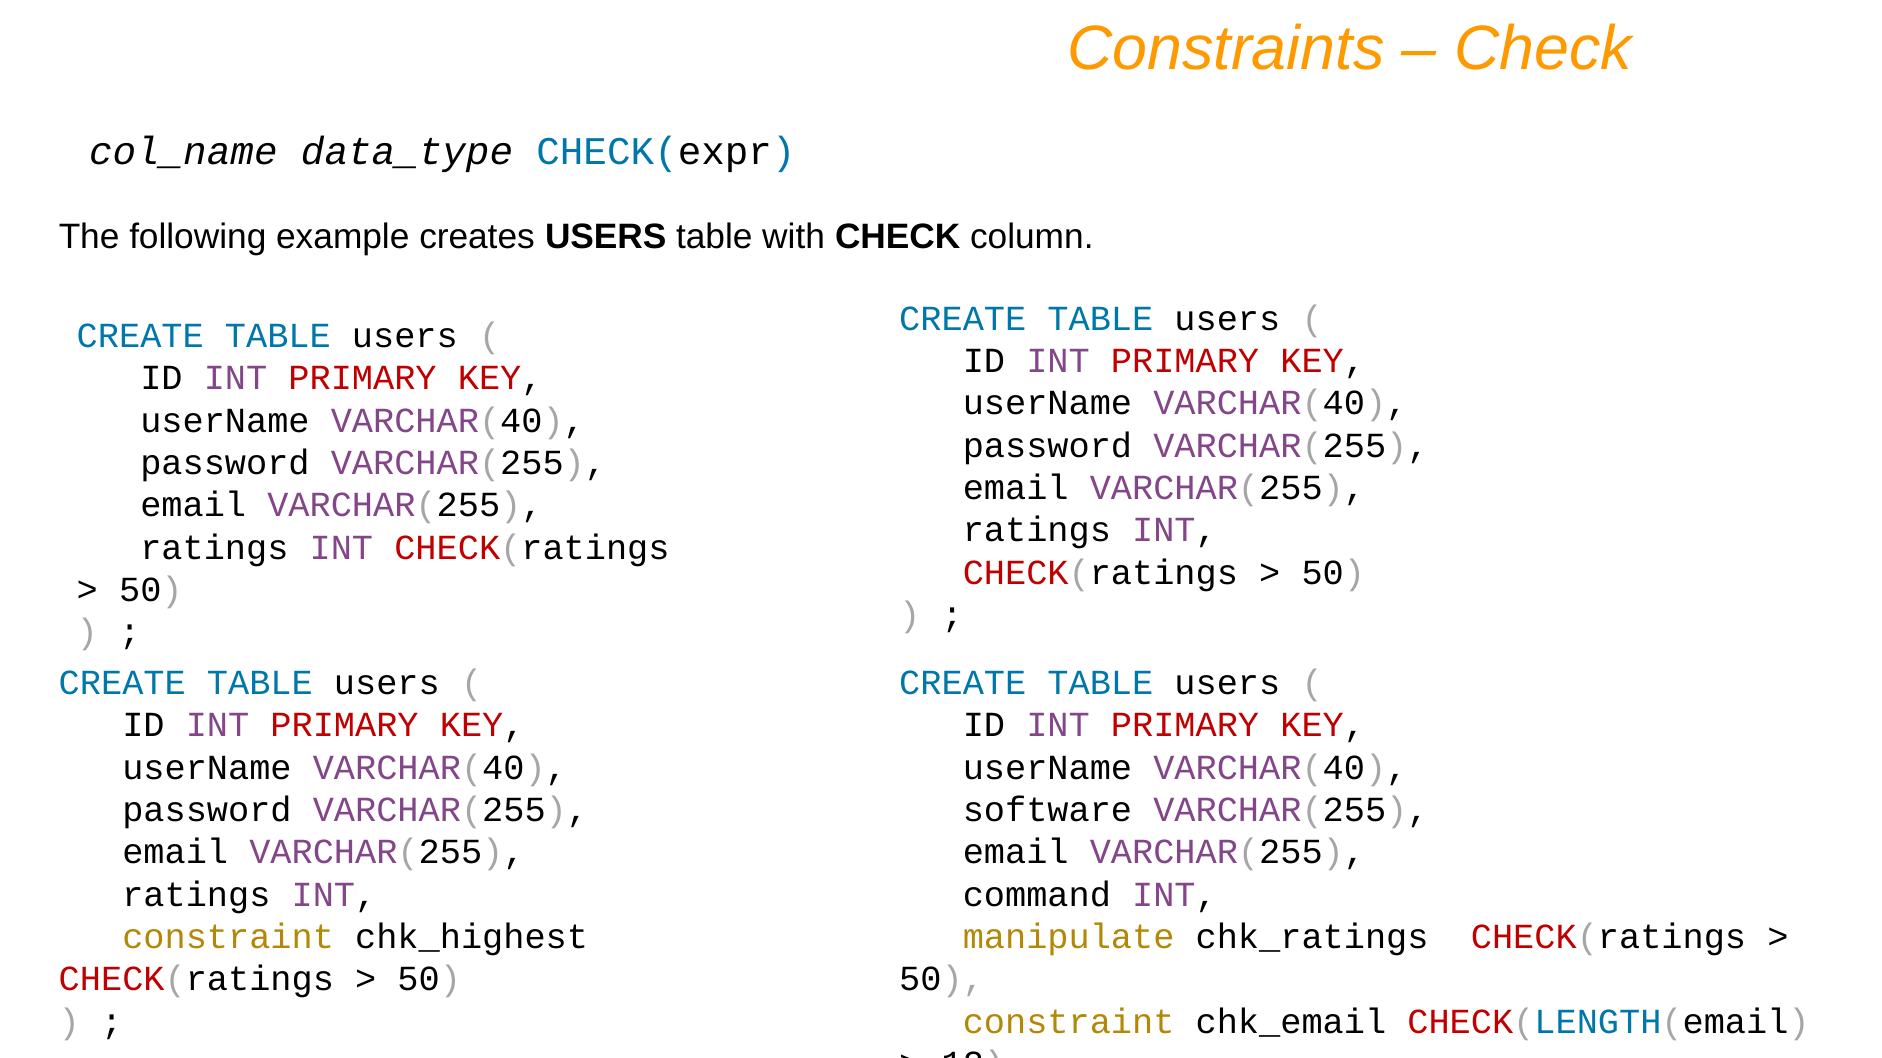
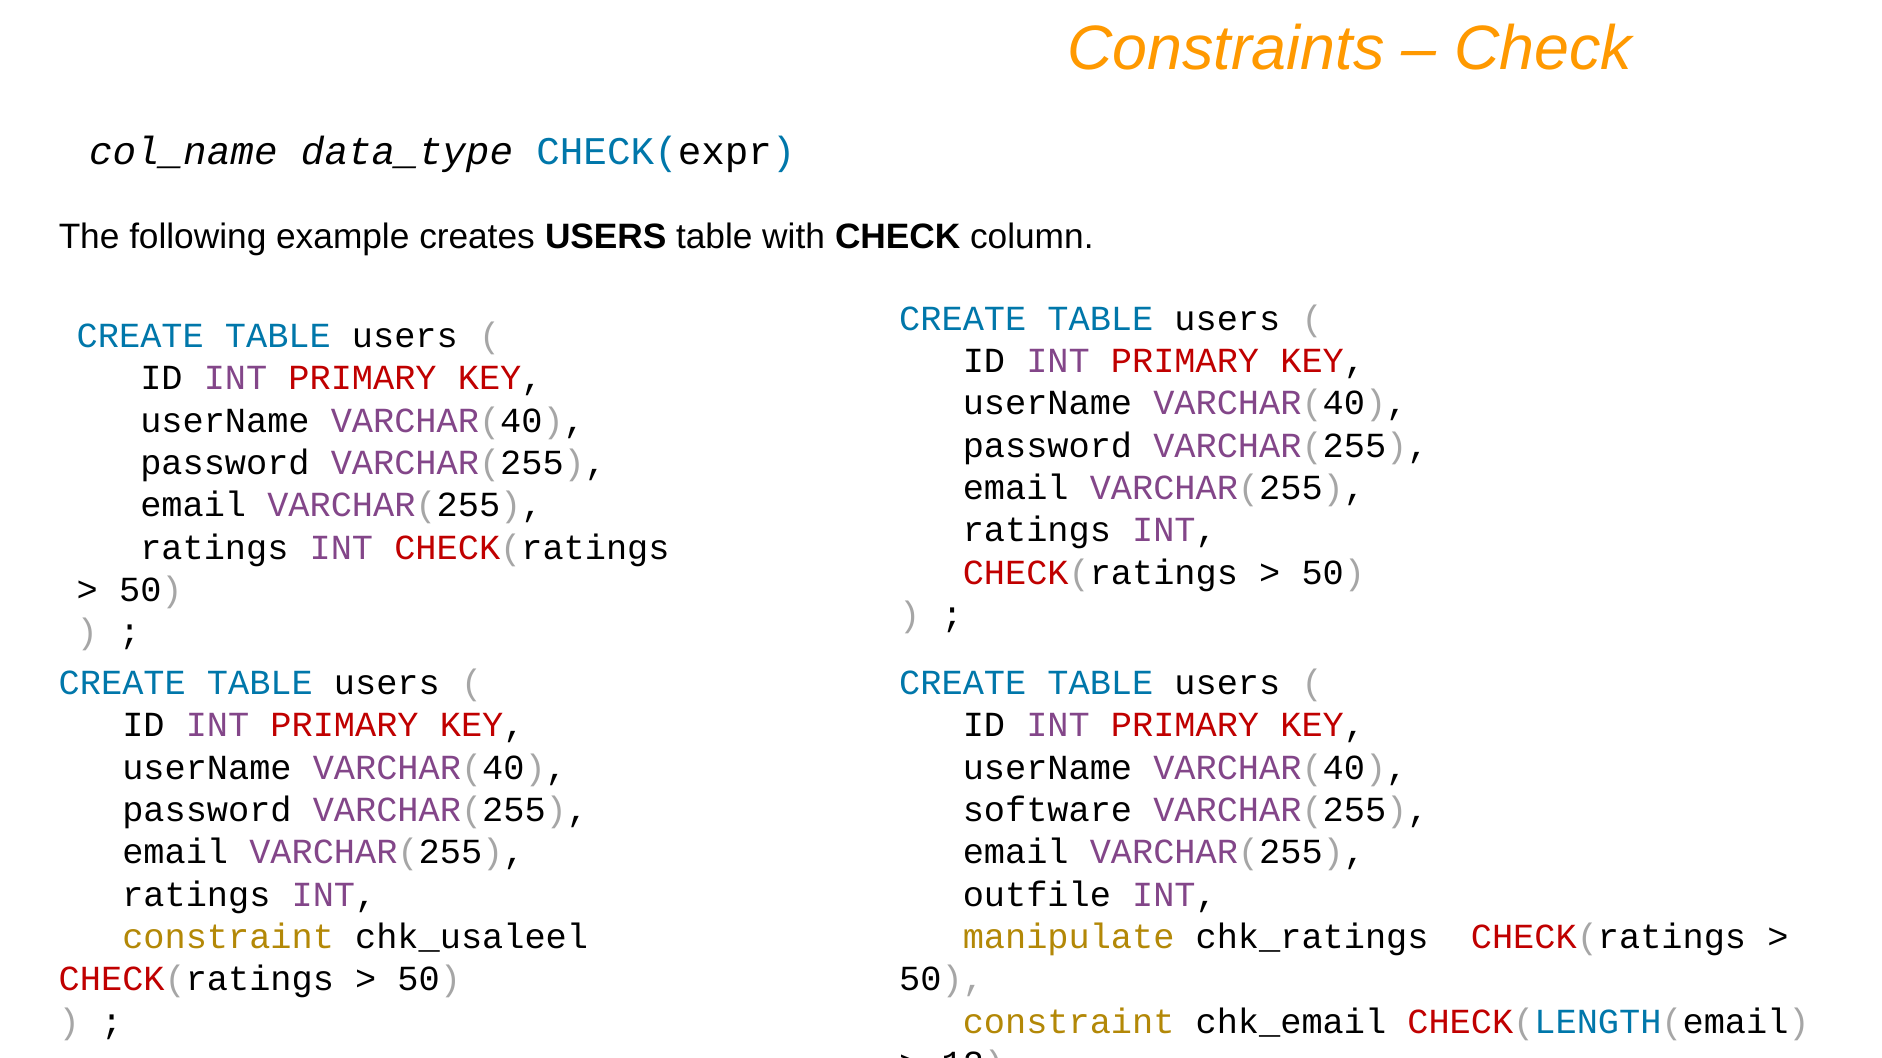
command: command -> outfile
chk_highest: chk_highest -> chk_usaleel
